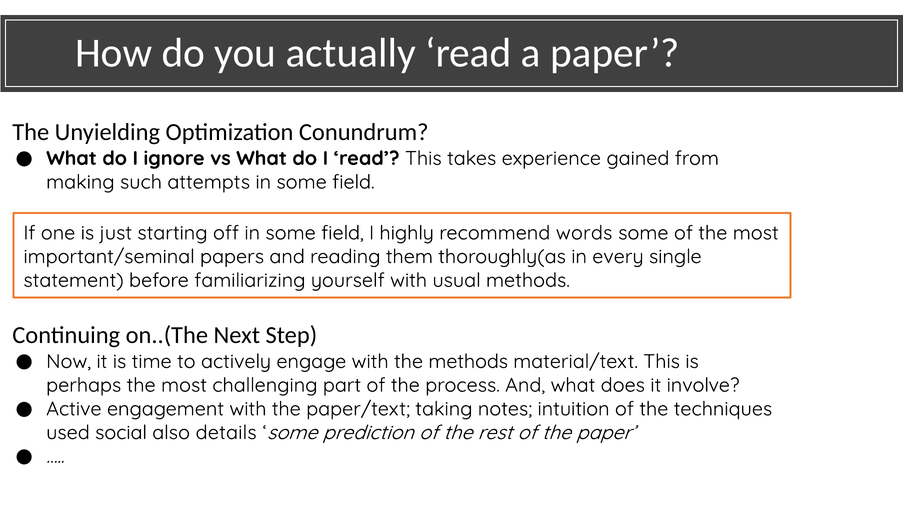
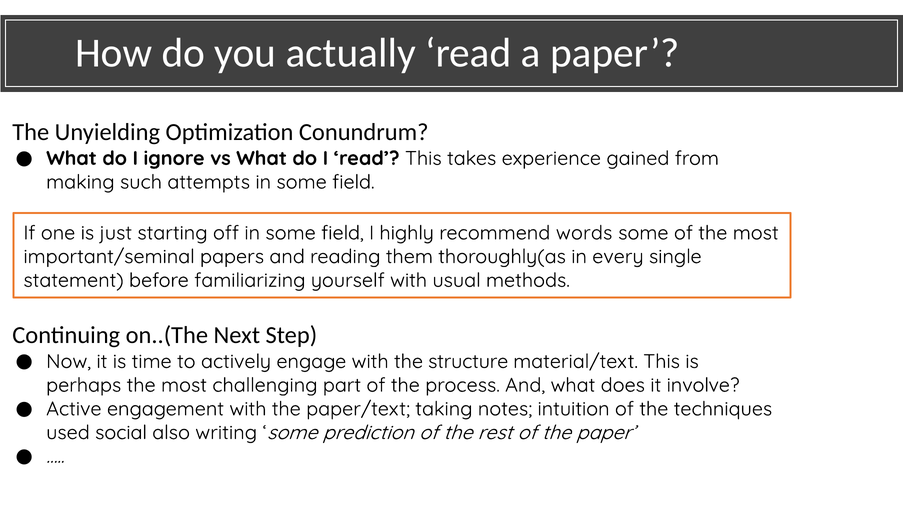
the methods: methods -> structure
details: details -> writing
